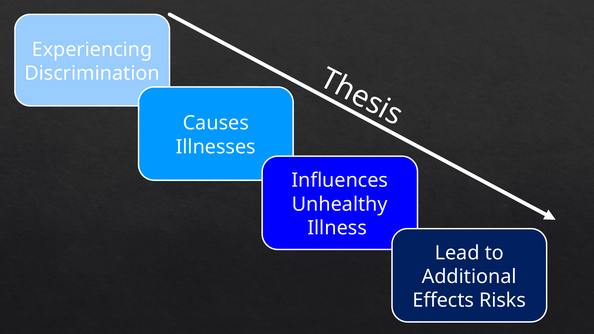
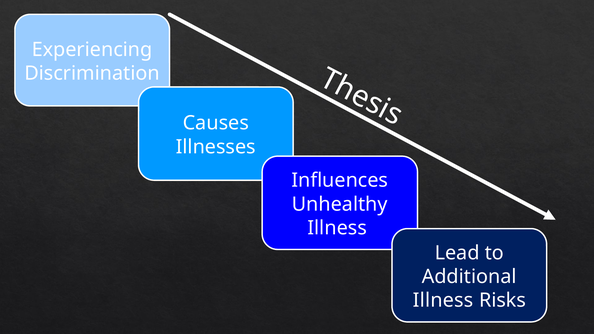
Effects at (443, 301): Effects -> Illness
